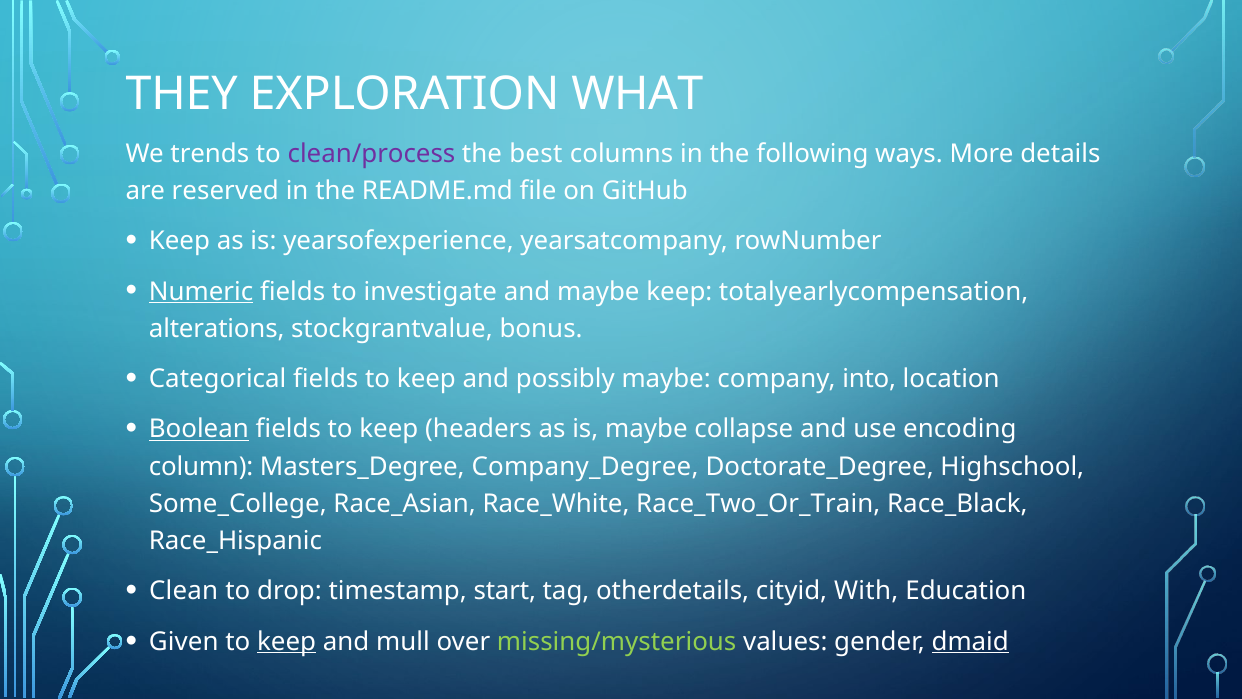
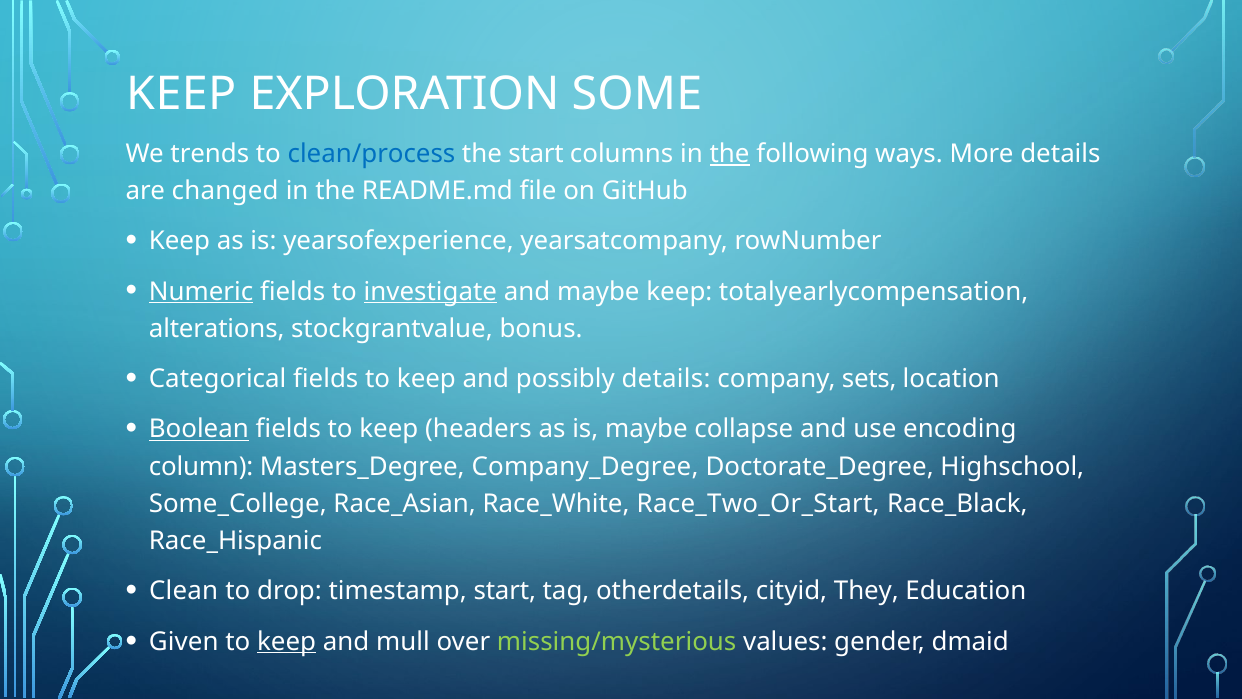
THEY at (182, 94): THEY -> KEEP
WHAT: WHAT -> SOME
clean/process colour: purple -> blue
the best: best -> start
the at (730, 154) underline: none -> present
reserved: reserved -> changed
investigate underline: none -> present
possibly maybe: maybe -> details
into: into -> sets
Race_Two_Or_Train: Race_Two_Or_Train -> Race_Two_Or_Start
With: With -> They
dmaid underline: present -> none
